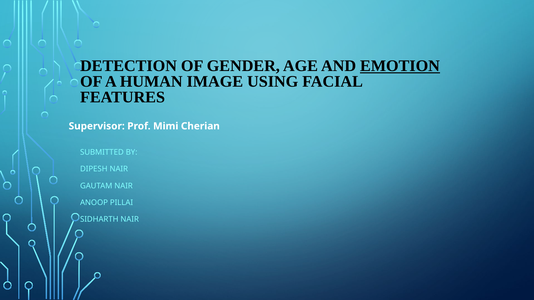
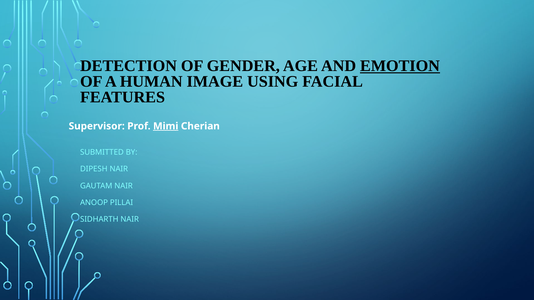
Mimi underline: none -> present
